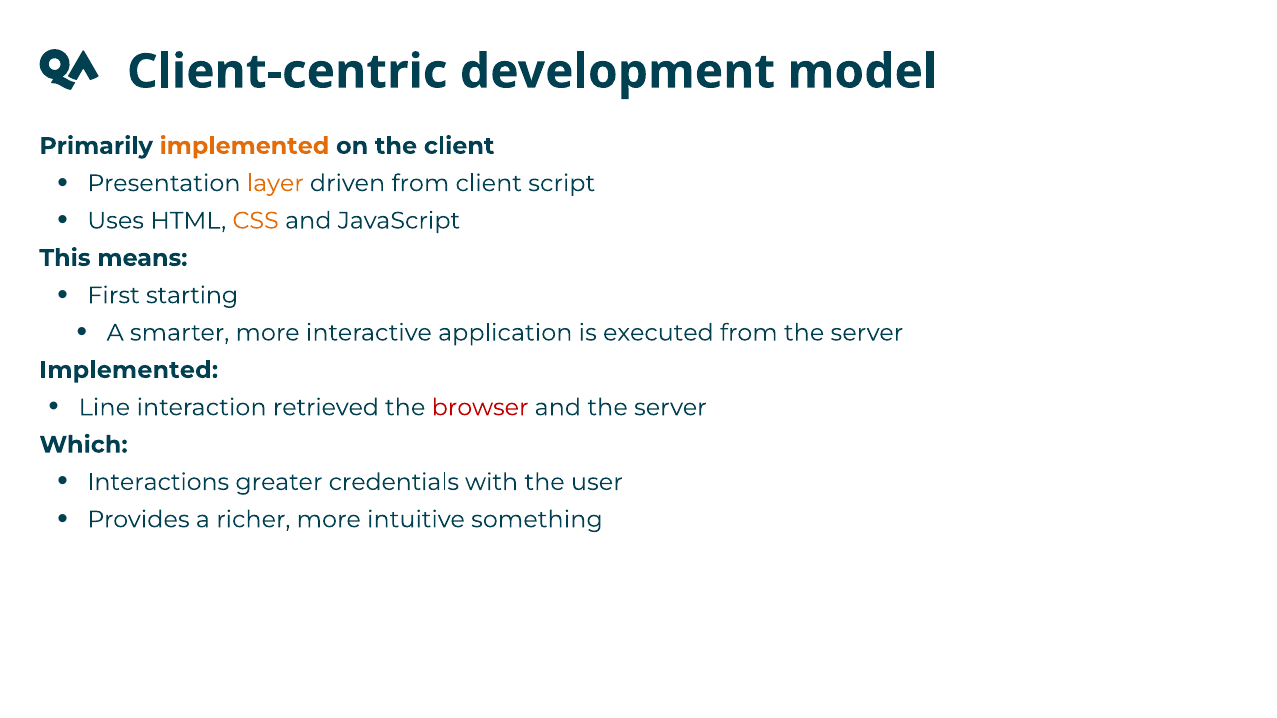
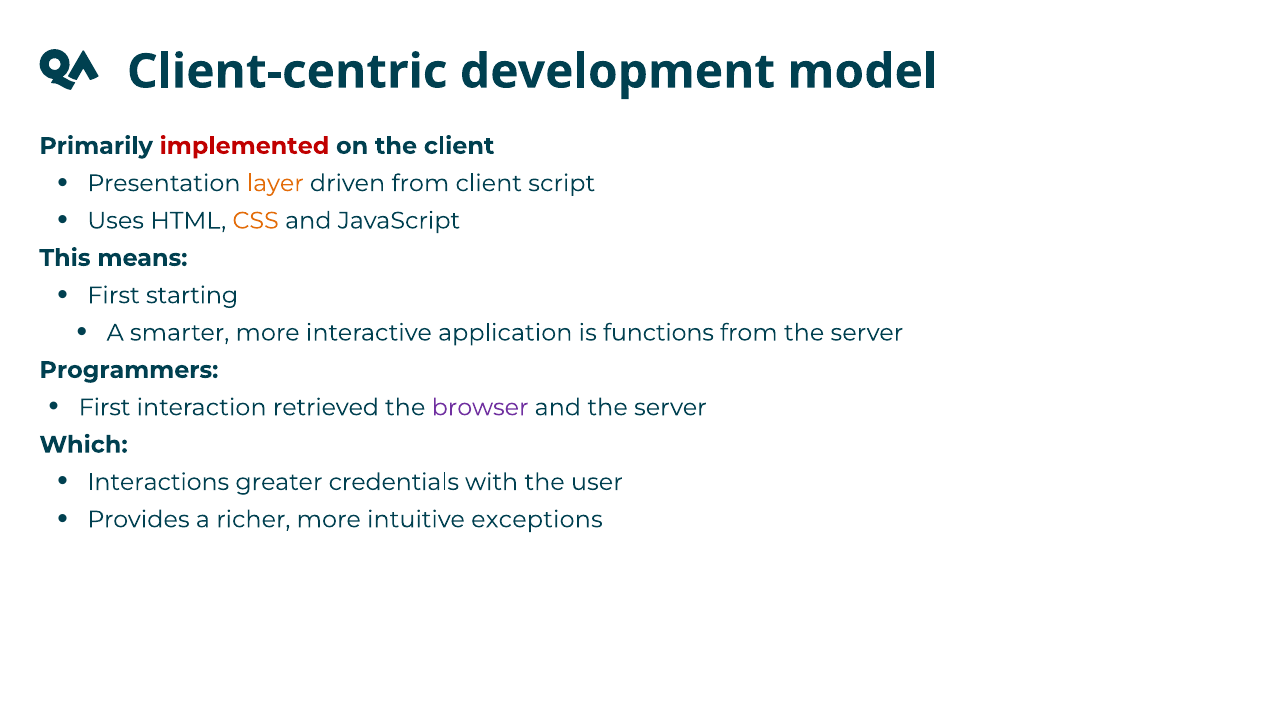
implemented at (244, 146) colour: orange -> red
executed: executed -> functions
Implemented at (129, 370): Implemented -> Programmers
Line at (104, 408): Line -> First
browser colour: red -> purple
something: something -> exceptions
